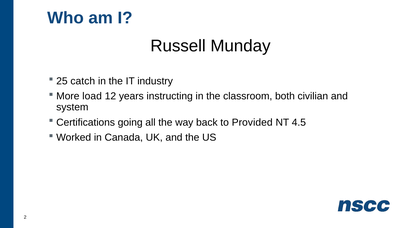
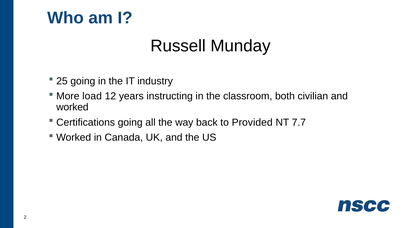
25 catch: catch -> going
system at (72, 107): system -> worked
4.5: 4.5 -> 7.7
